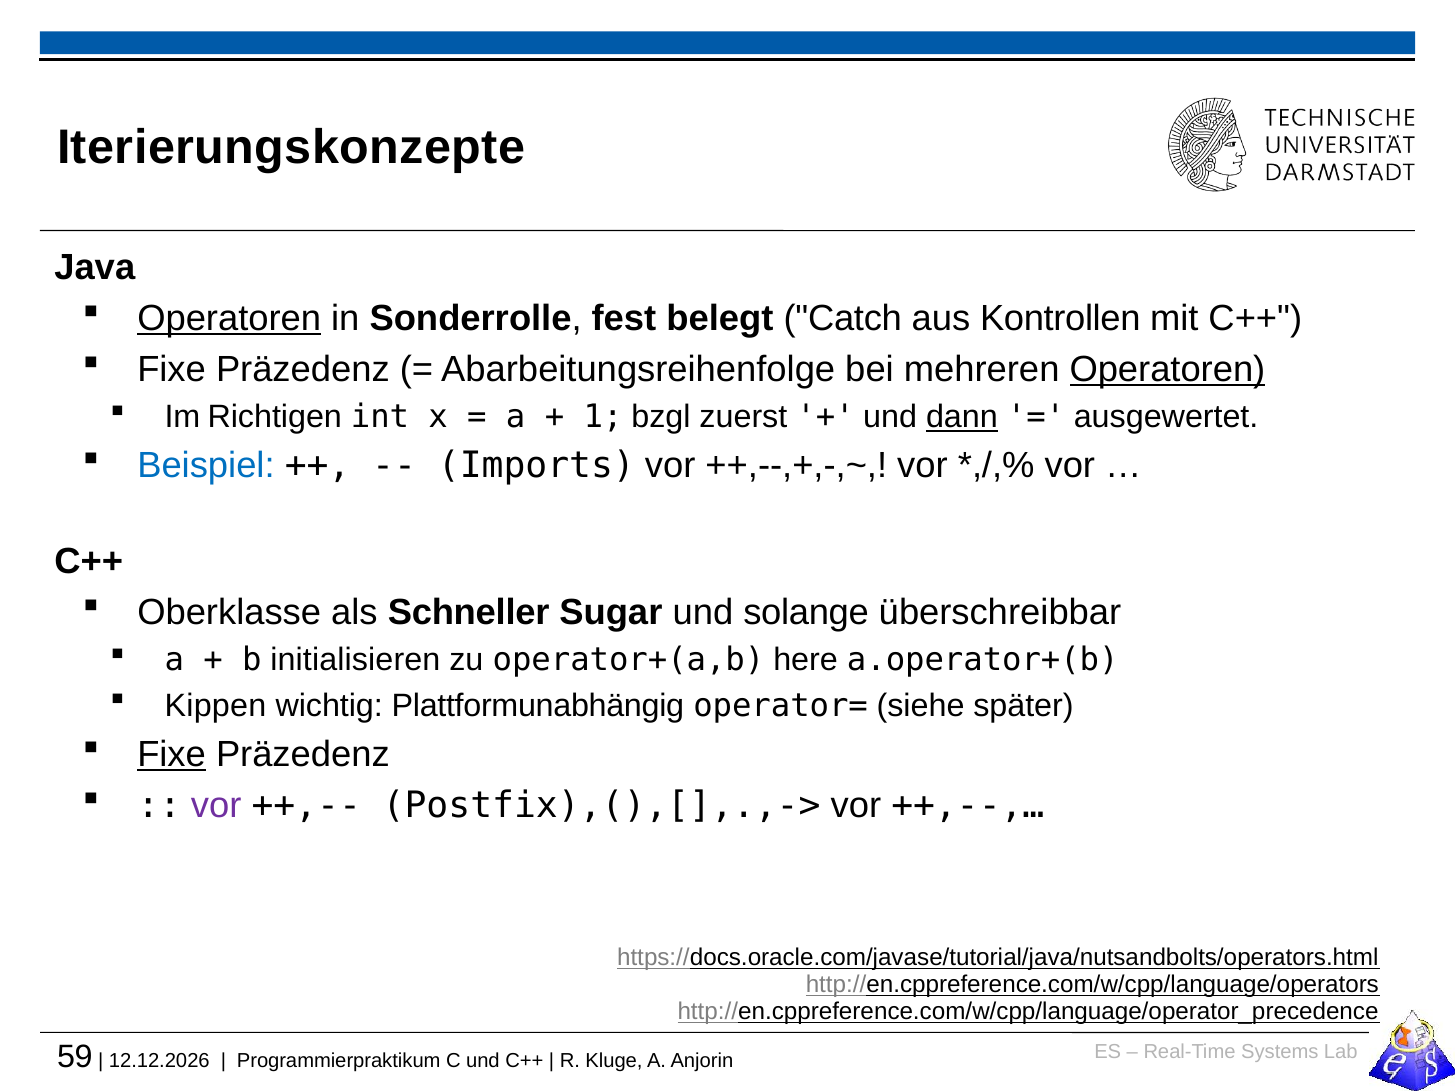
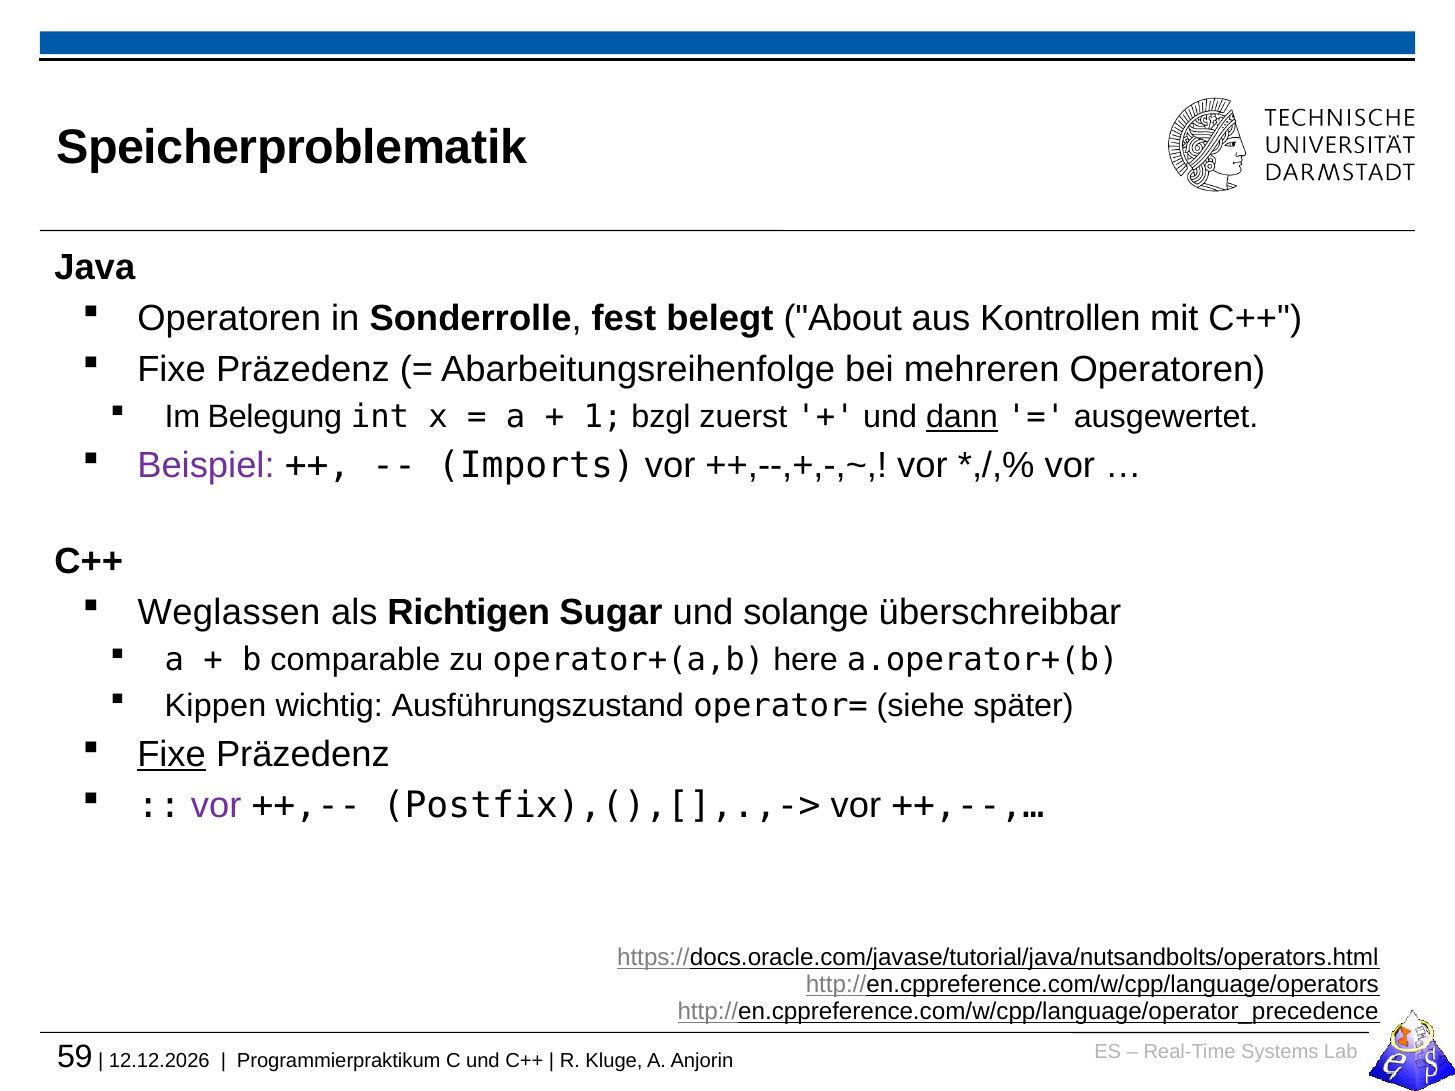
Iterierungskonzepte: Iterierungskonzepte -> Speicherproblematik
Operatoren at (229, 319) underline: present -> none
Catch: Catch -> About
Operatoren at (1167, 370) underline: present -> none
Richtigen: Richtigen -> Belegung
Beispiel colour: blue -> purple
Oberklasse: Oberklasse -> Weglassen
Schneller: Schneller -> Richtigen
initialisieren: initialisieren -> comparable
Plattformunabhängig: Plattformunabhängig -> Ausführungszustand
